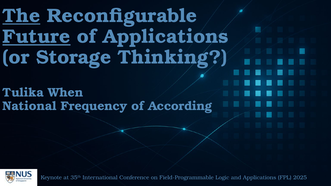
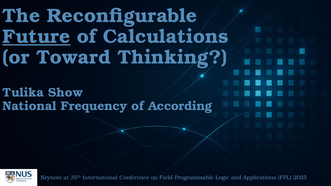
The underline: present -> none
of Applications: Applications -> Calculations
Storage: Storage -> Toward
When: When -> Show
